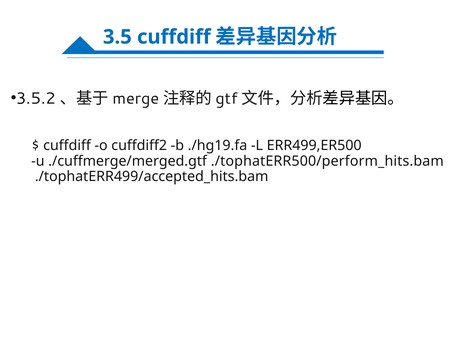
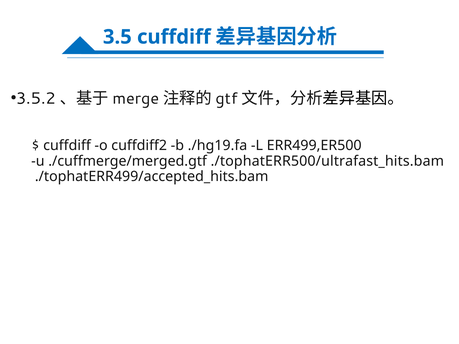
./tophatERR500/perform_hits.bam: ./tophatERR500/perform_hits.bam -> ./tophatERR500/ultrafast_hits.bam
